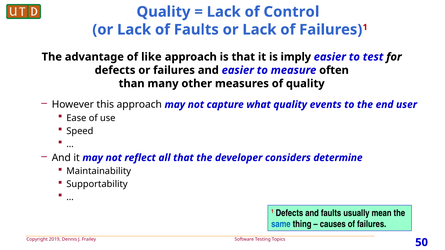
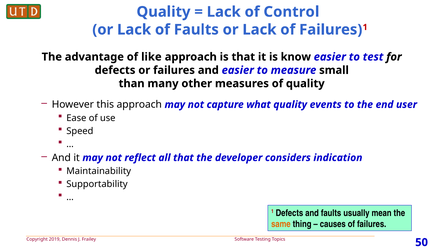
imply: imply -> know
often: often -> small
determine: determine -> indication
same colour: blue -> orange
